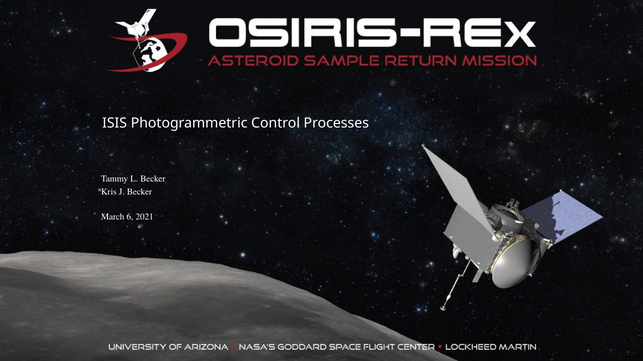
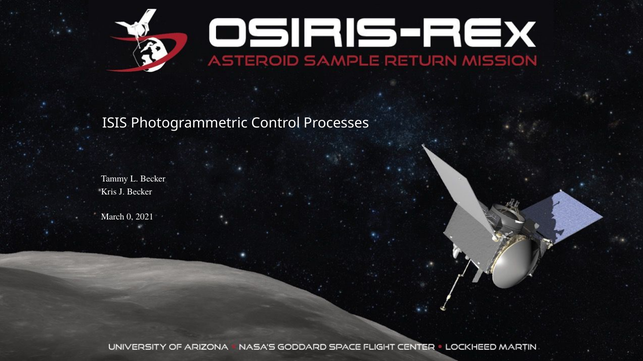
6: 6 -> 0
